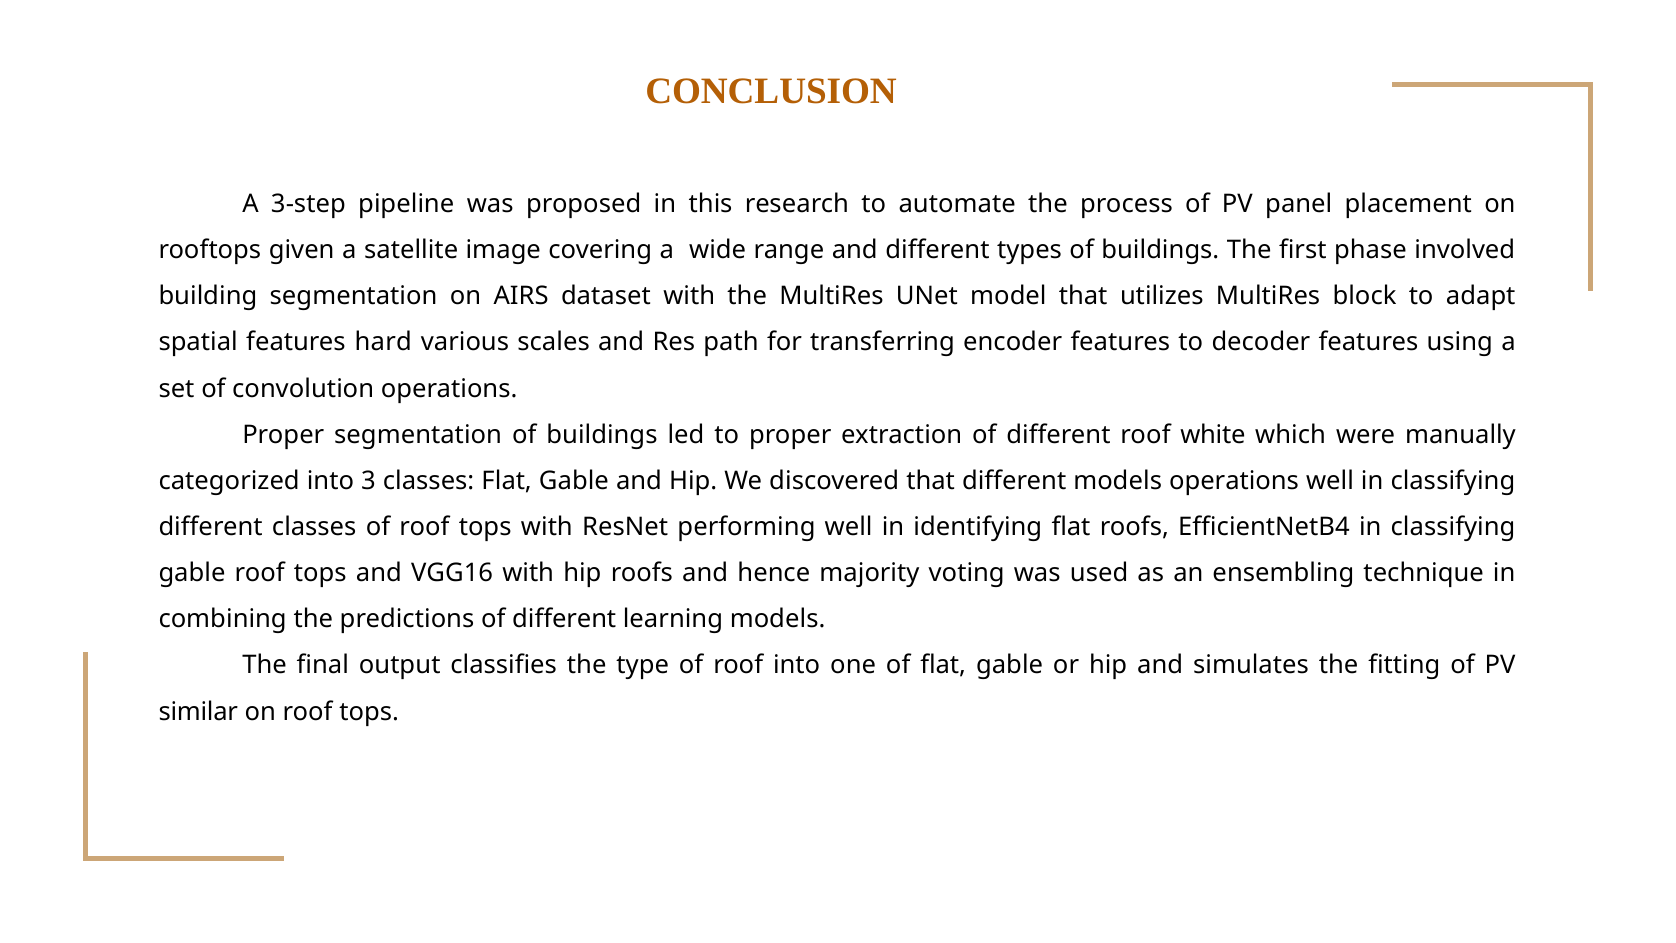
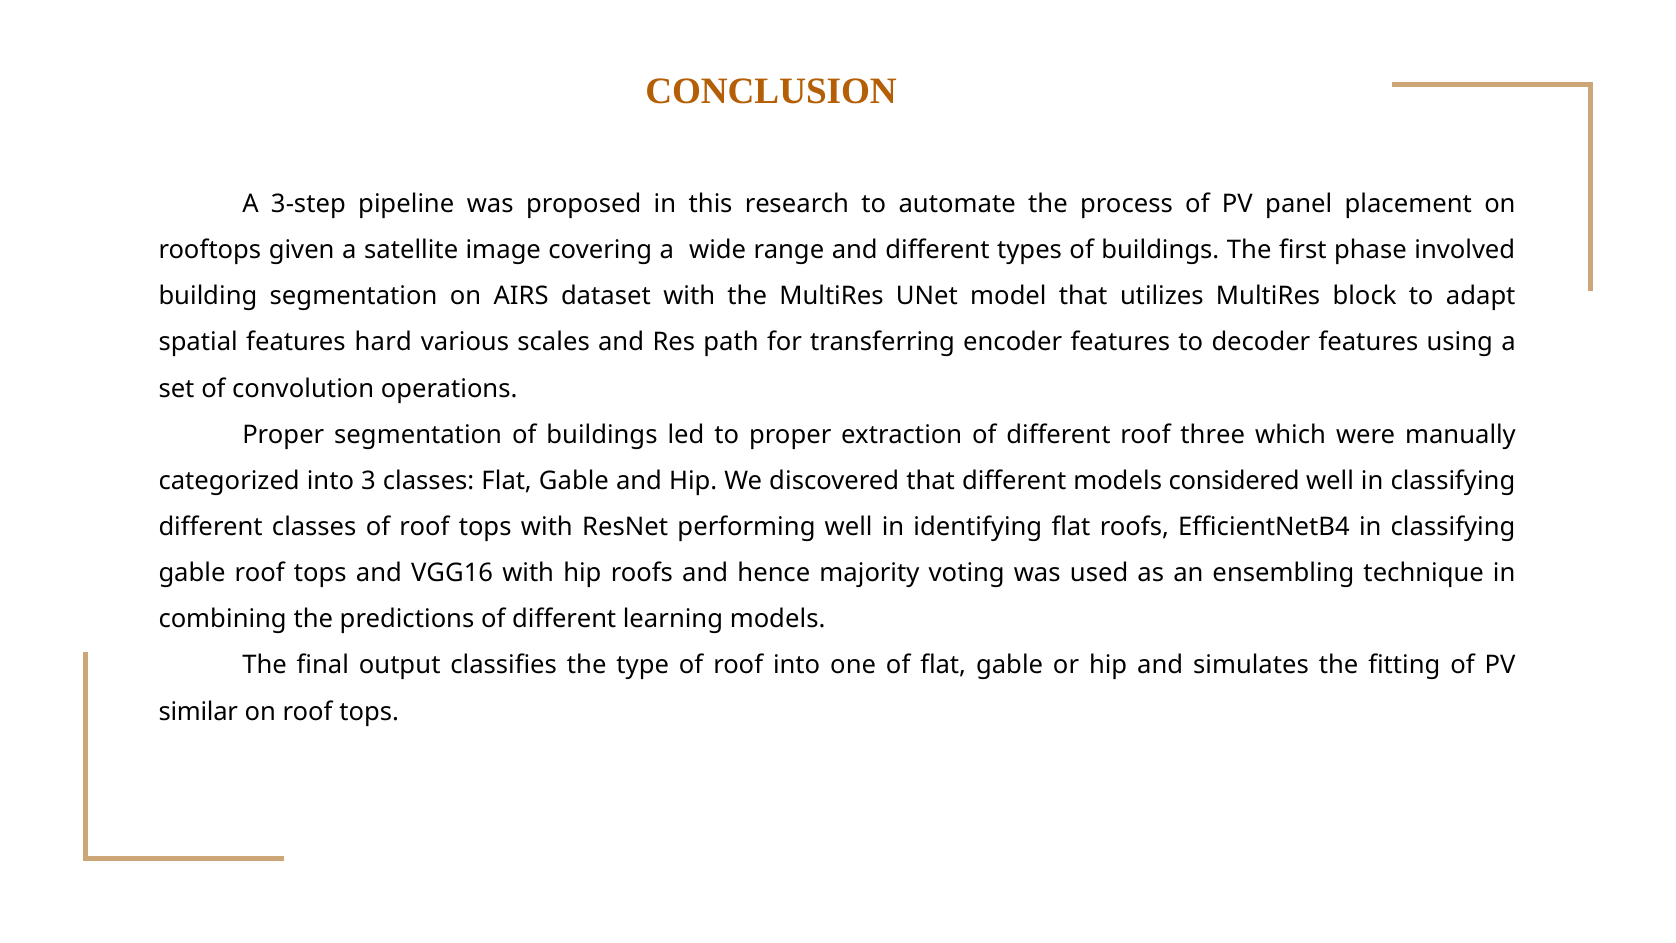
white: white -> three
models operations: operations -> considered
